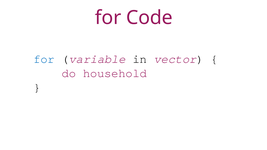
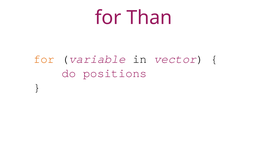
Code: Code -> Than
for at (44, 59) colour: blue -> orange
household: household -> positions
